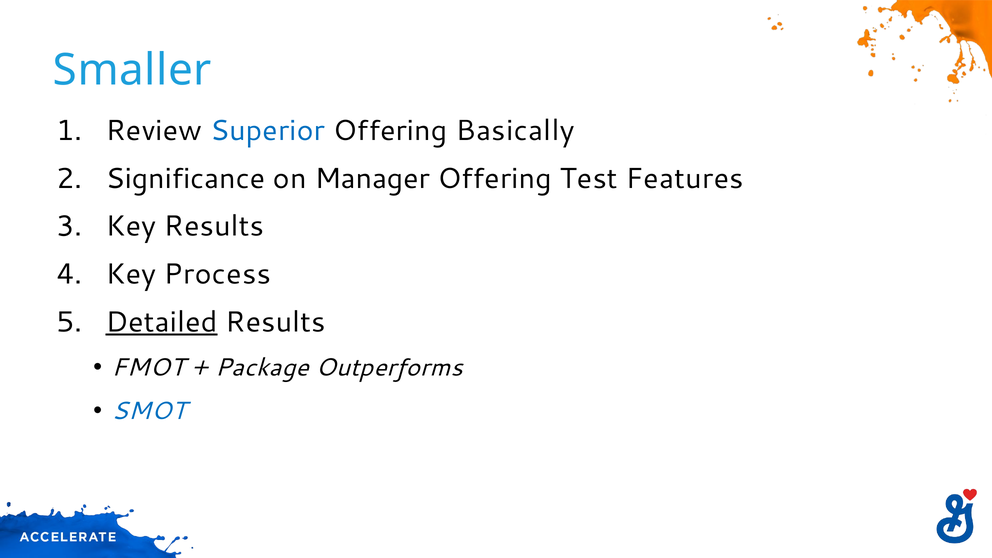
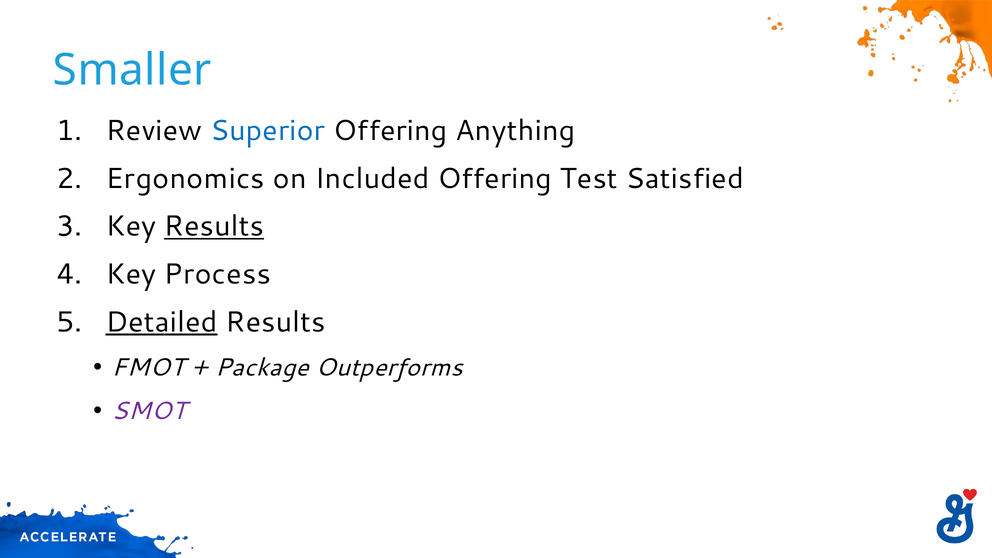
Basically: Basically -> Anything
Significance: Significance -> Ergonomics
Manager: Manager -> Included
Features: Features -> Satisfied
Results at (214, 226) underline: none -> present
SMOT colour: blue -> purple
